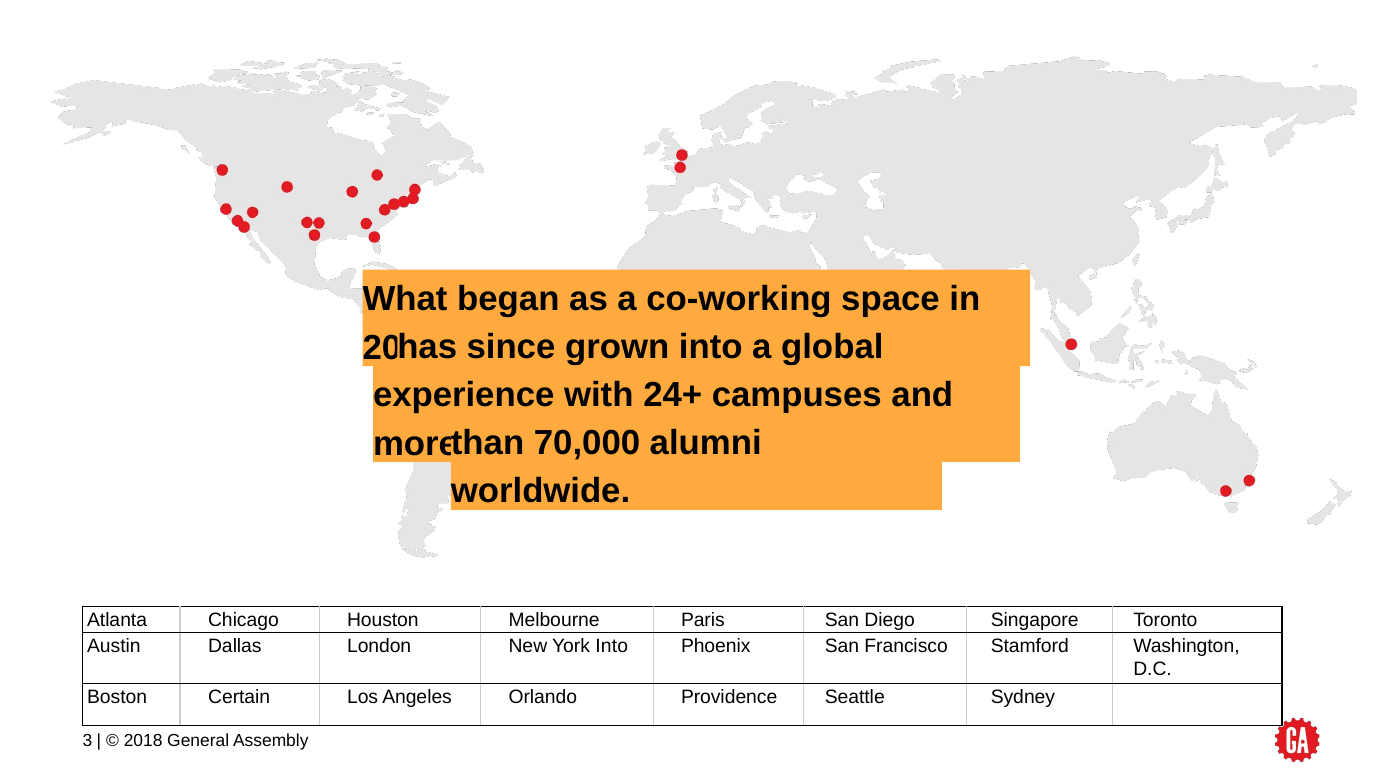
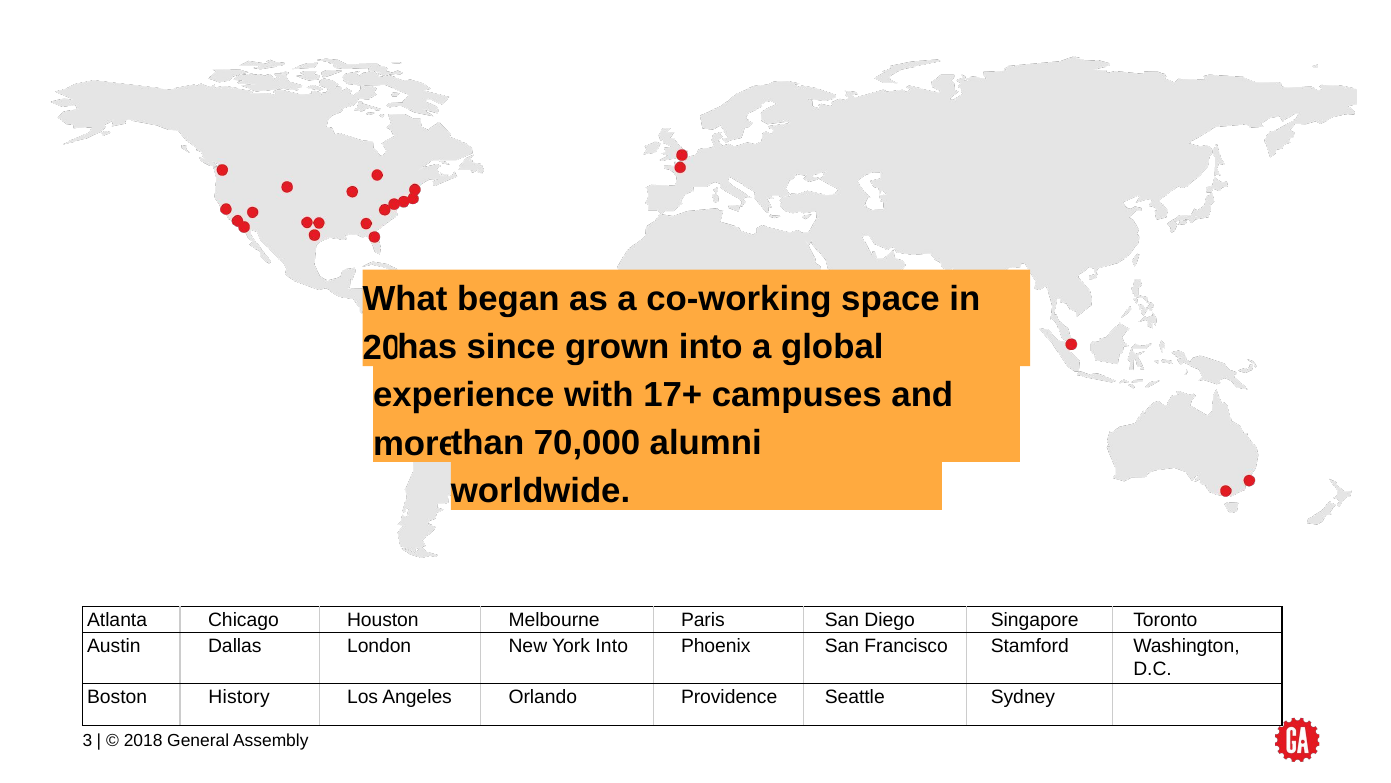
24+: 24+ -> 17+
Certain: Certain -> History
